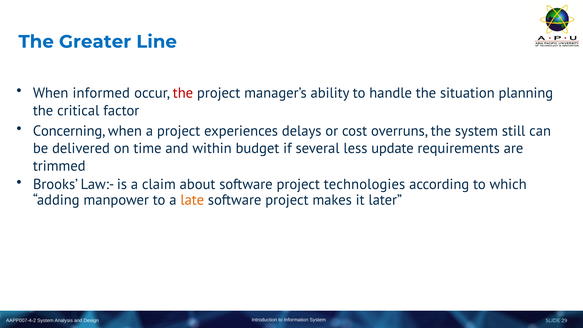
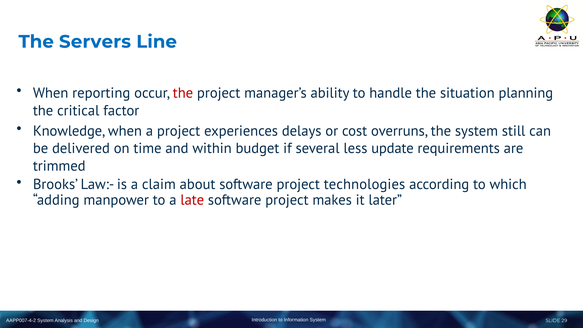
Greater: Greater -> Servers
informed: informed -> reporting
Concerning: Concerning -> Knowledge
late colour: orange -> red
